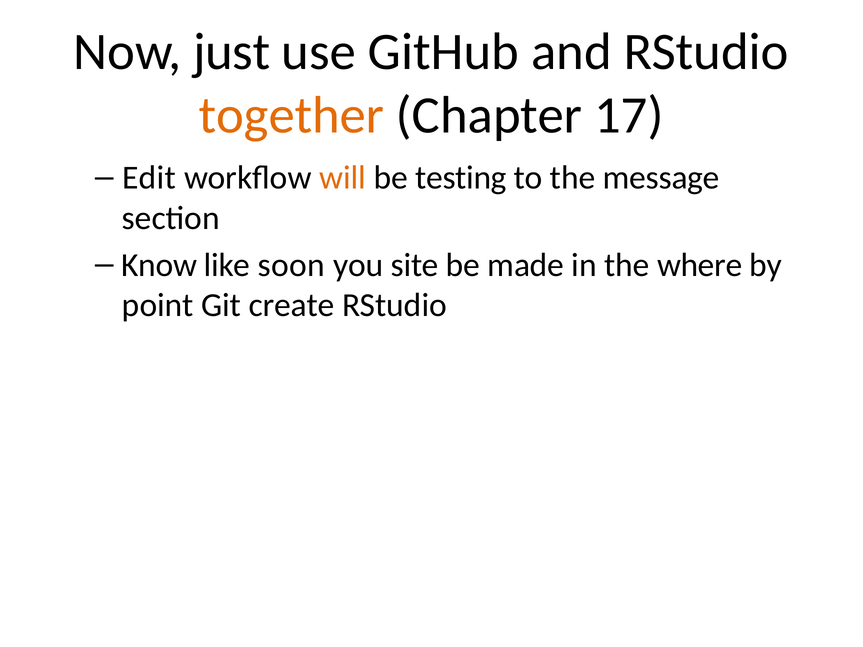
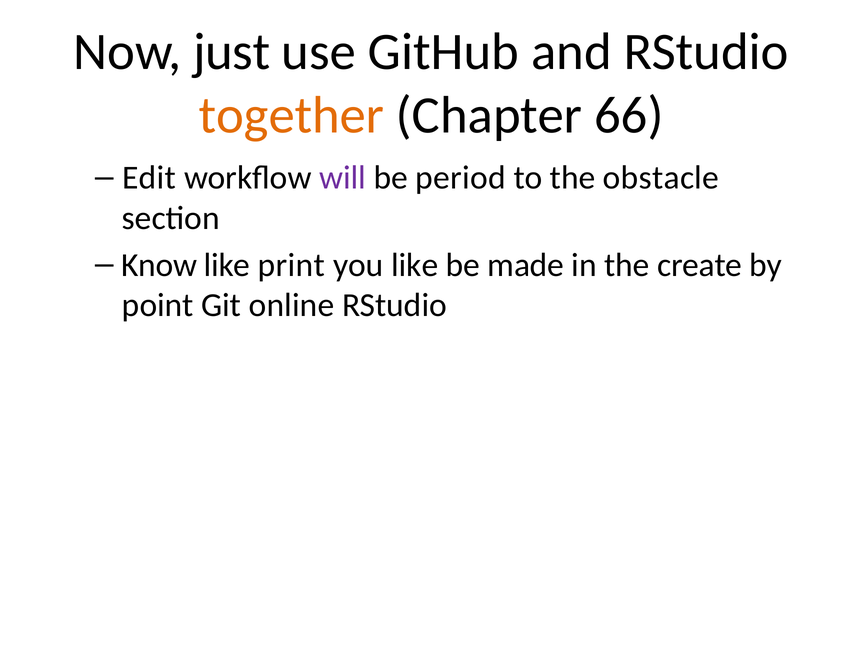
17: 17 -> 66
will colour: orange -> purple
testing: testing -> period
message: message -> obstacle
soon: soon -> print
you site: site -> like
where: where -> create
create: create -> online
